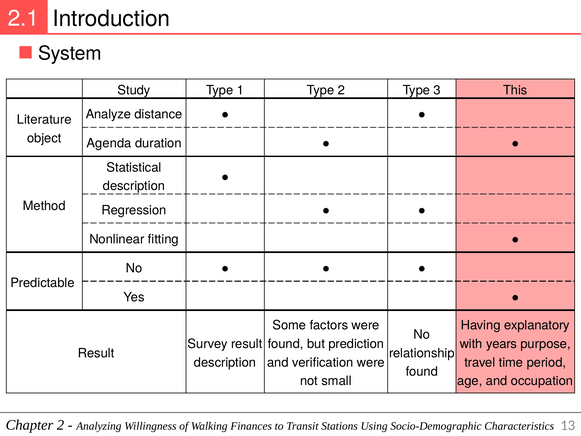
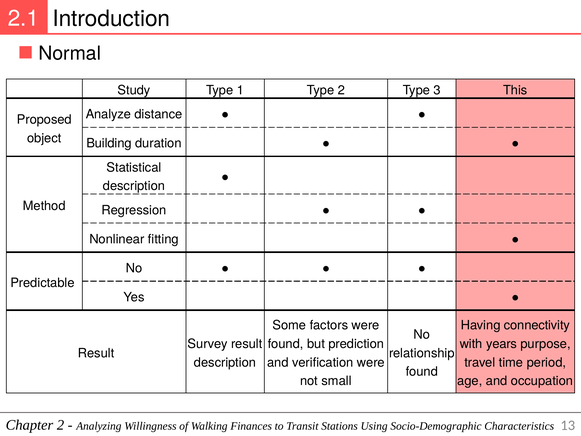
System: System -> Normal
Literature: Literature -> Proposed
Agenda: Agenda -> Building
explanatory: explanatory -> connectivity
